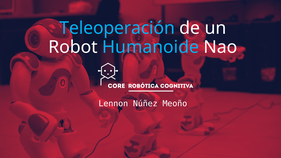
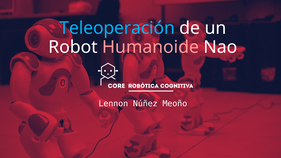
Humanoide colour: light blue -> pink
